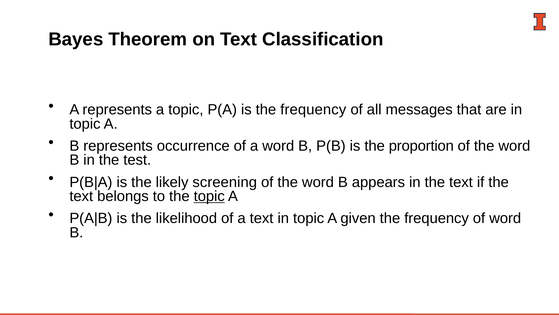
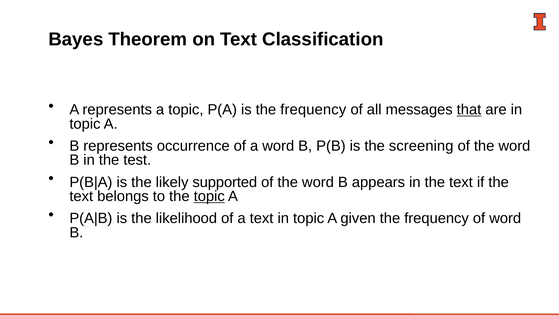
that underline: none -> present
proportion: proportion -> screening
screening: screening -> supported
